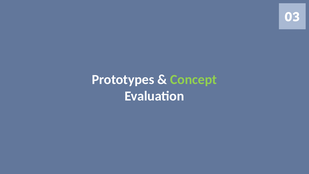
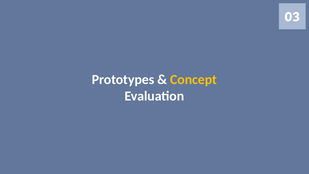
Concept at (194, 80) colour: light green -> yellow
